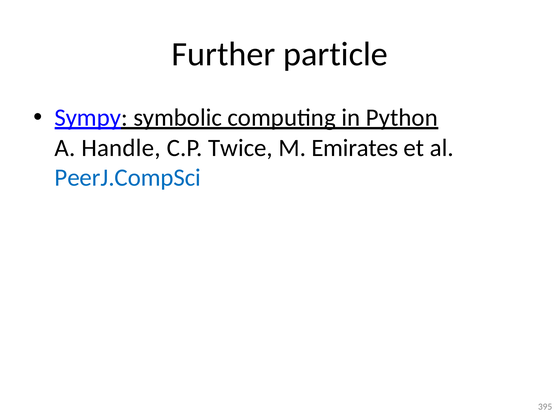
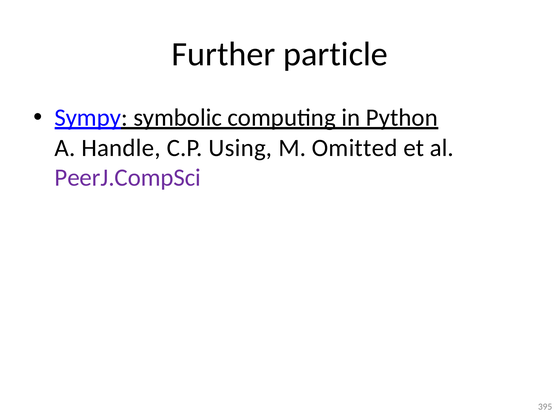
Twice: Twice -> Using
Emirates: Emirates -> Omitted
PeerJ.CompSci colour: blue -> purple
